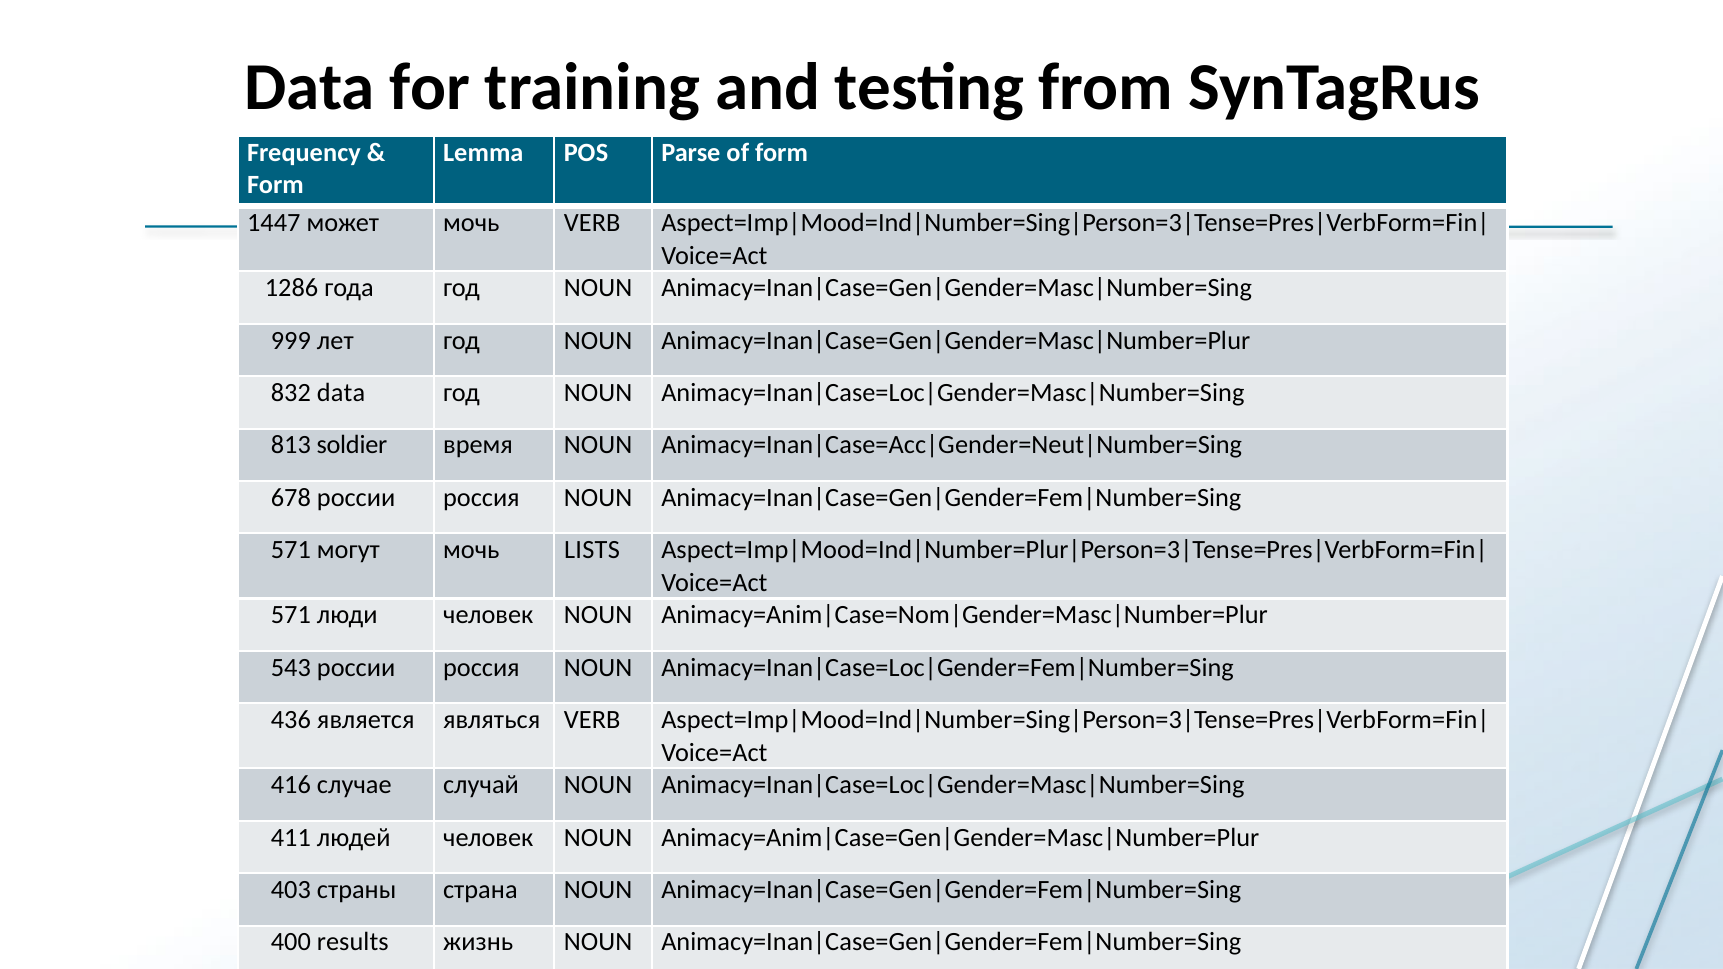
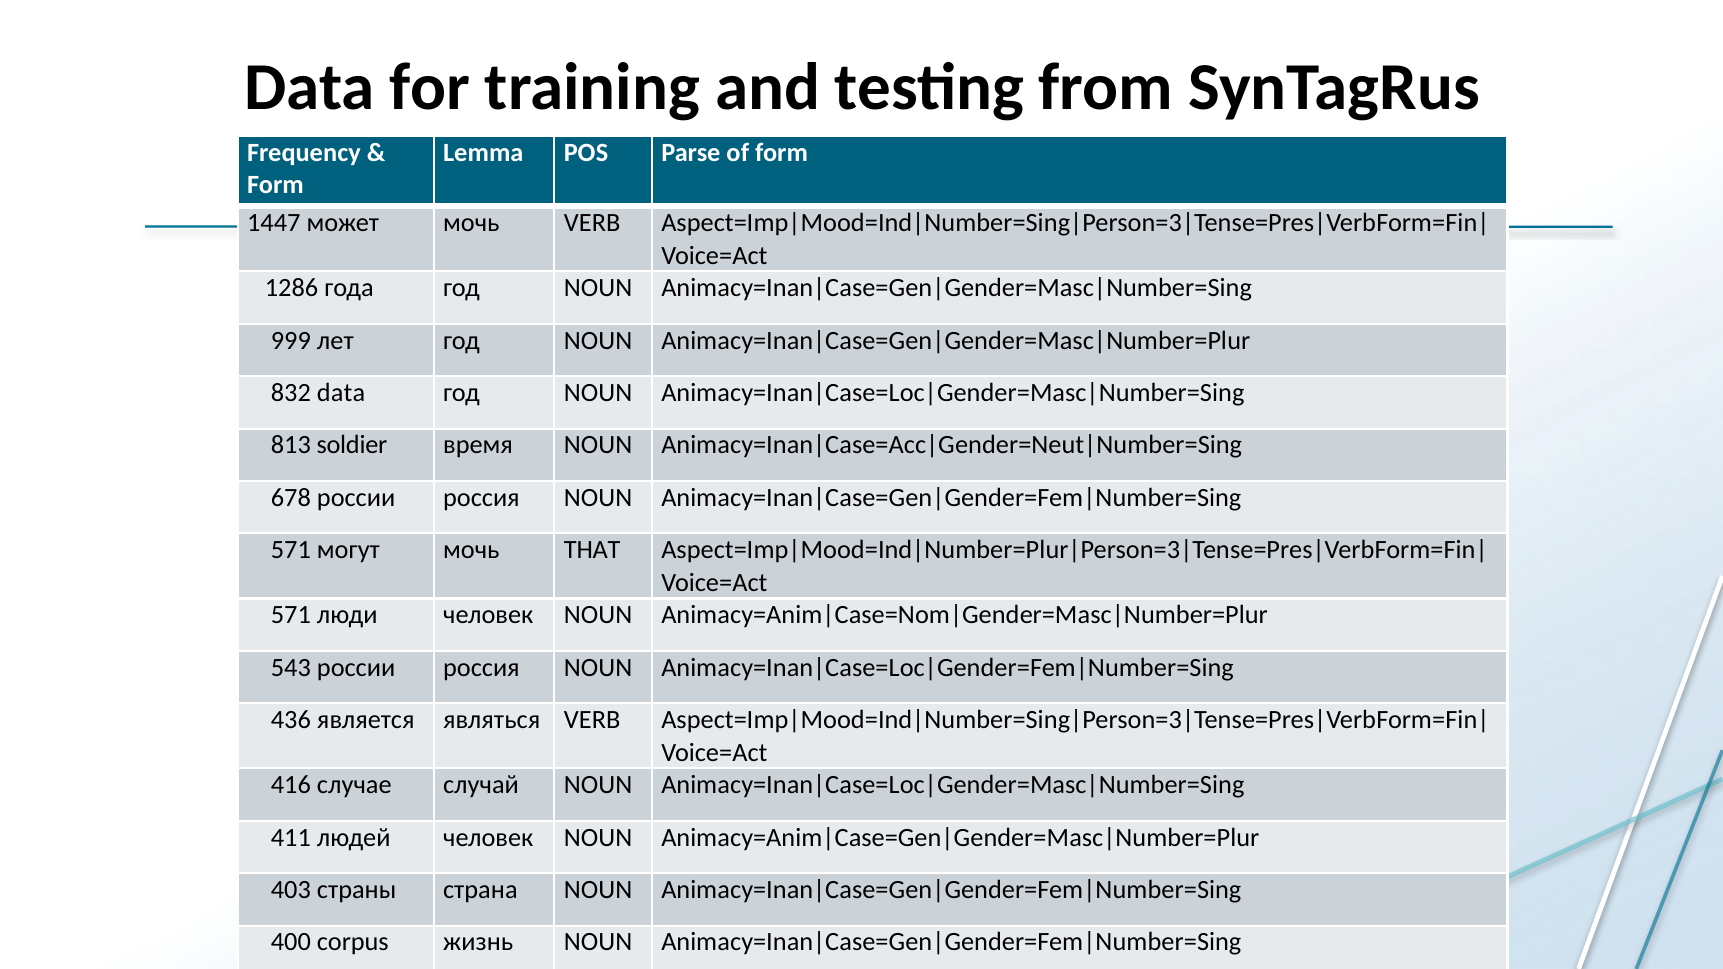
LISTS: LISTS -> THAT
results: results -> corpus
